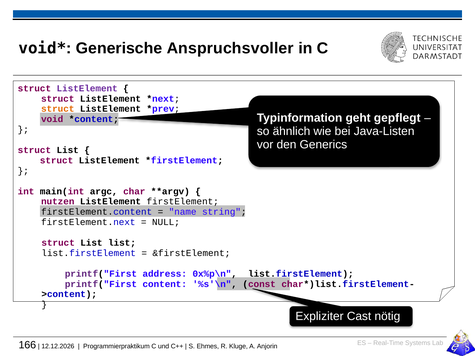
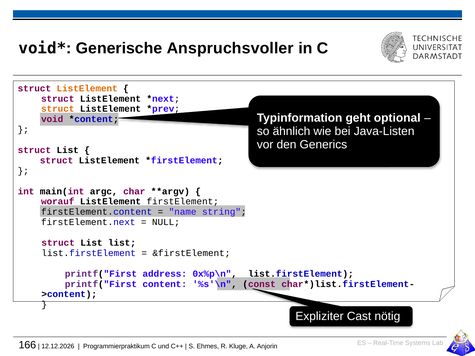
ListElement at (87, 88) colour: purple -> orange
gepflegt: gepflegt -> optional
nutzen: nutzen -> worauf
